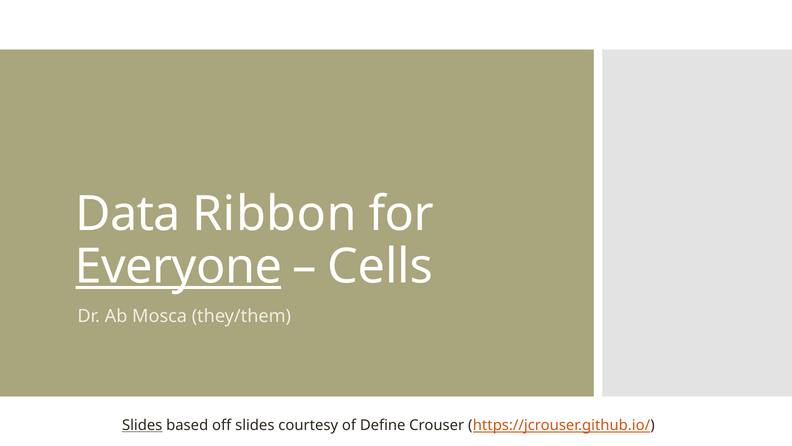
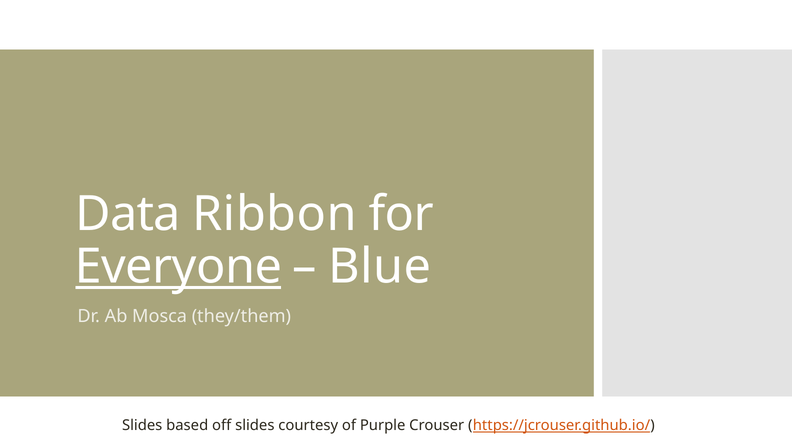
Cells: Cells -> Blue
Slides at (142, 425) underline: present -> none
Define: Define -> Purple
